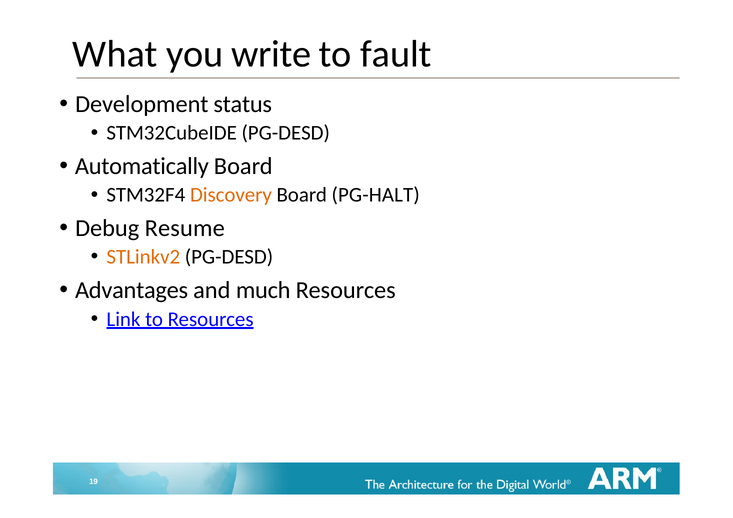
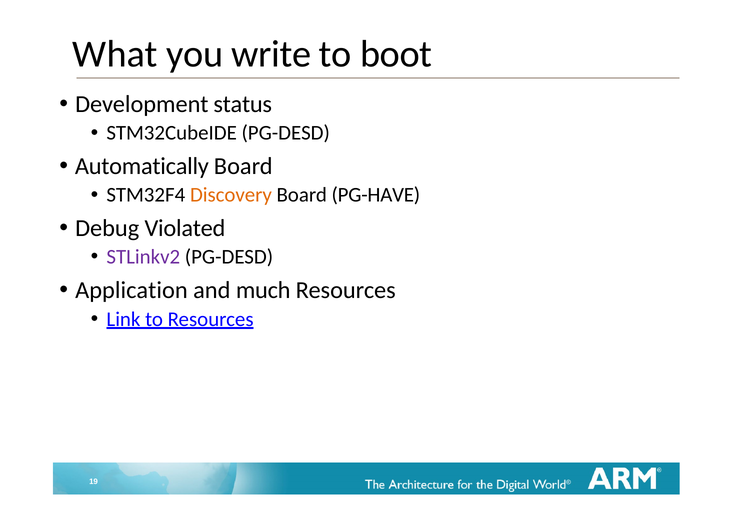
fault: fault -> boot
PG-HALT: PG-HALT -> PG-HAVE
Resume: Resume -> Violated
STLinkv2 colour: orange -> purple
Advantages: Advantages -> Application
